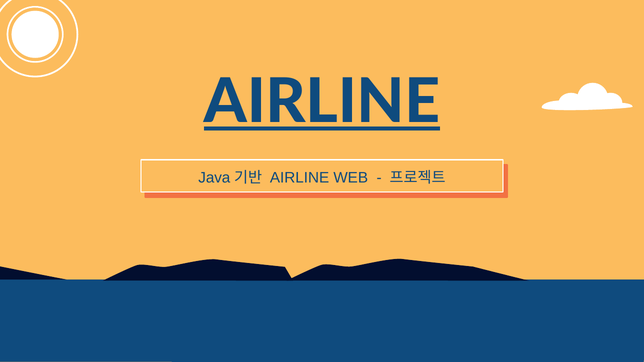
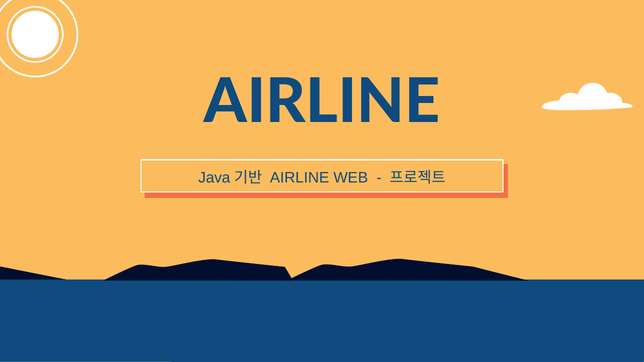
AIRLINE at (322, 102) underline: present -> none
